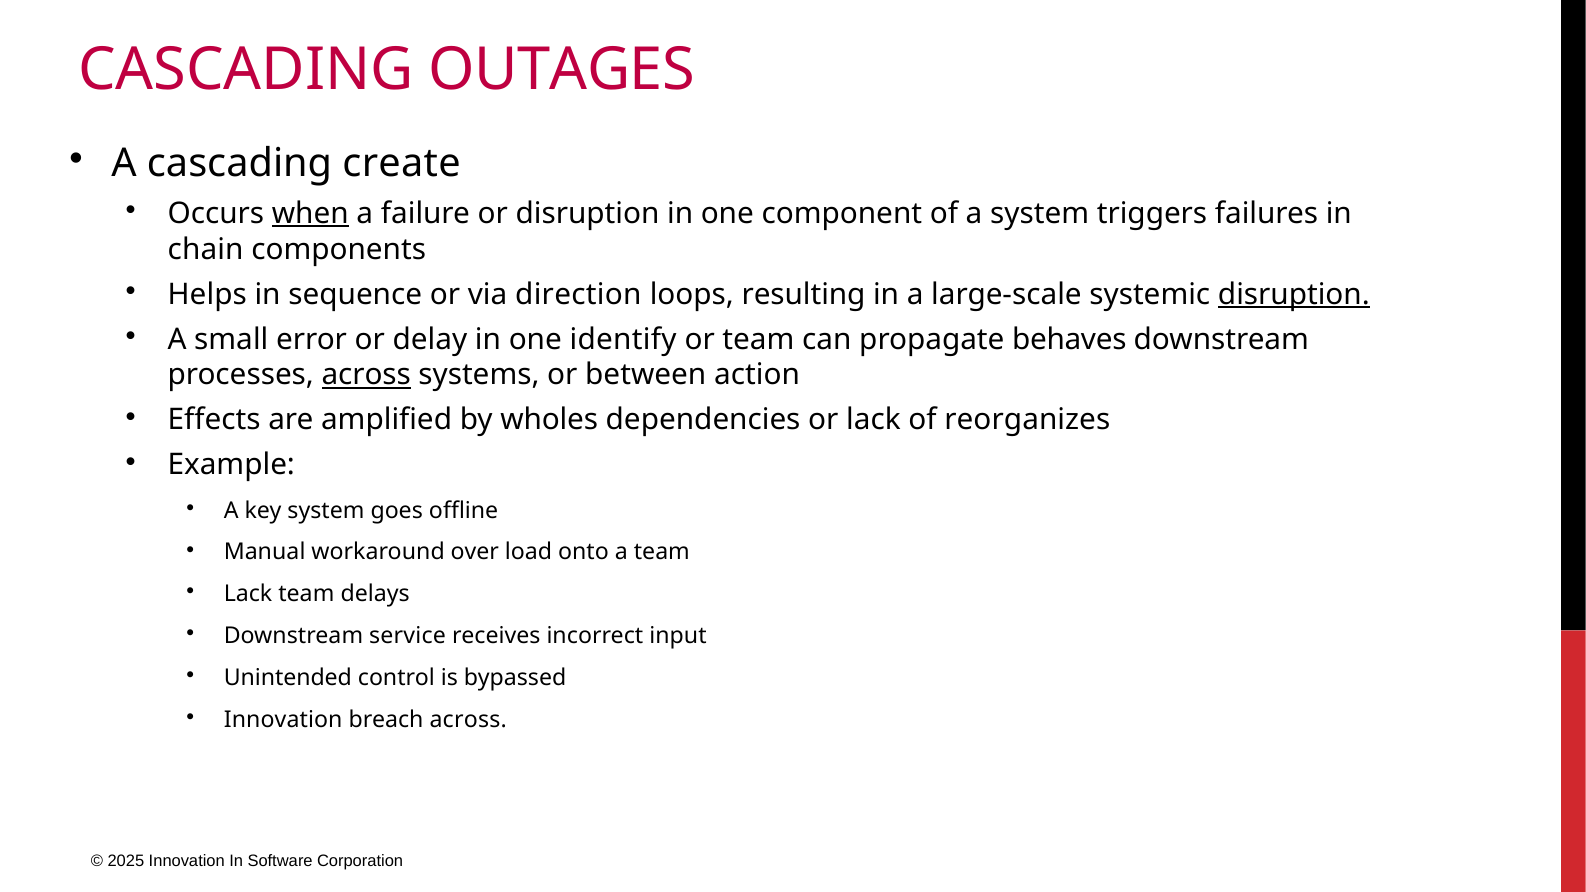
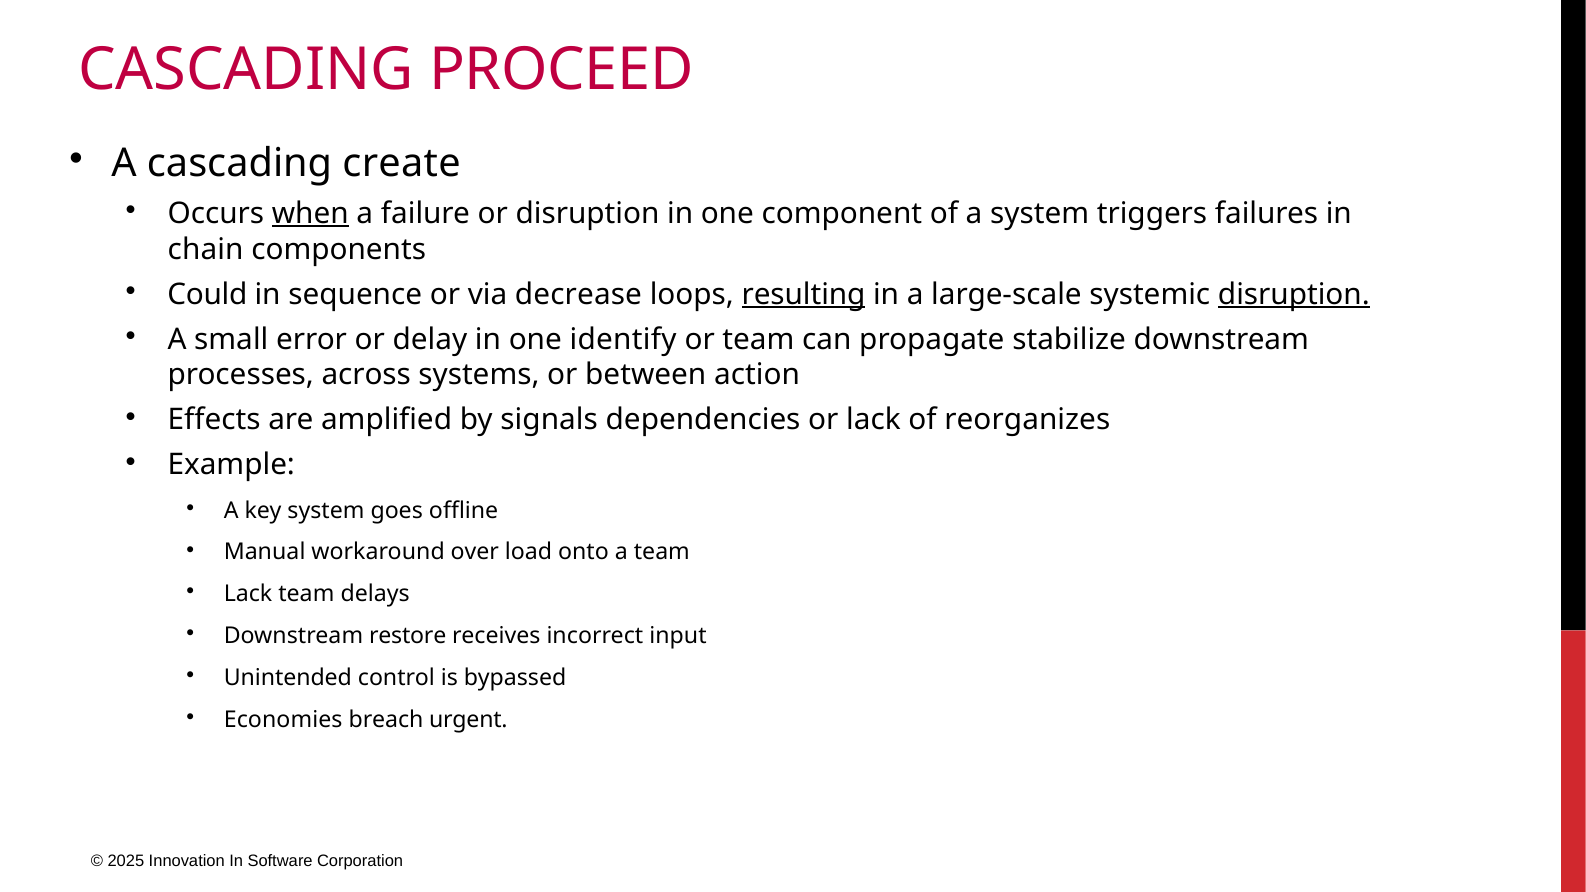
OUTAGES: OUTAGES -> PROCEED
Helps: Helps -> Could
direction: direction -> decrease
resulting underline: none -> present
behaves: behaves -> stabilize
across at (366, 375) underline: present -> none
wholes: wholes -> signals
service: service -> restore
Innovation at (283, 720): Innovation -> Economies
breach across: across -> urgent
